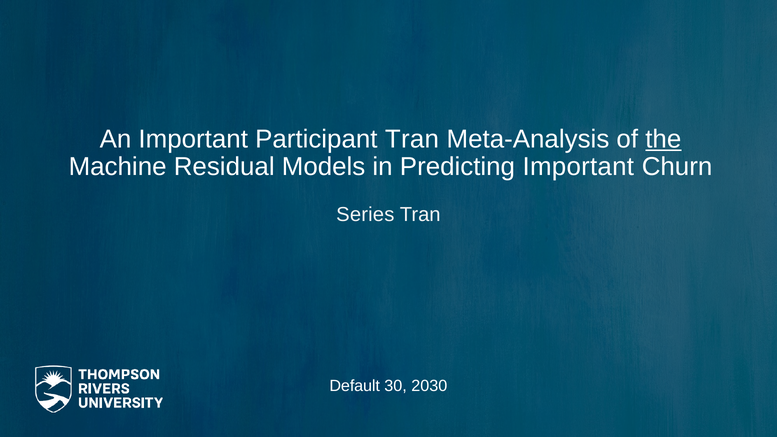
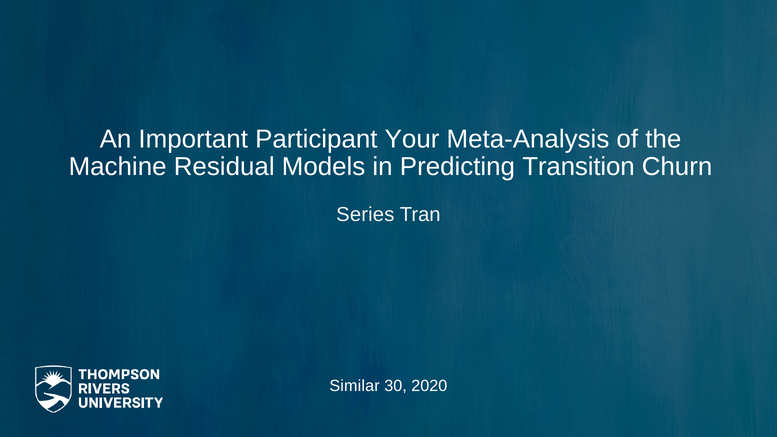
Participant Tran: Tran -> Your
the underline: present -> none
Predicting Important: Important -> Transition
Default: Default -> Similar
2030: 2030 -> 2020
